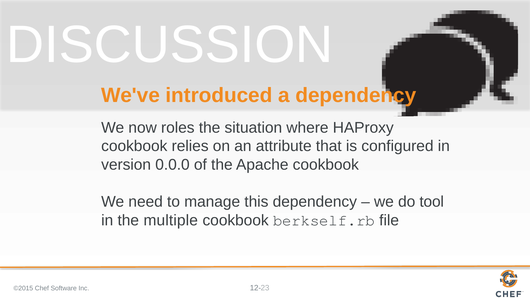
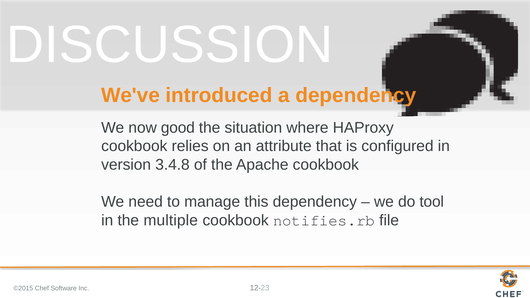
roles: roles -> good
0.0.0: 0.0.0 -> 3.4.8
berkself.rb: berkself.rb -> notifies.rb
